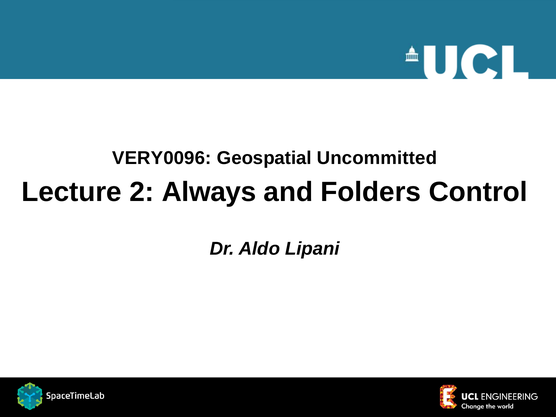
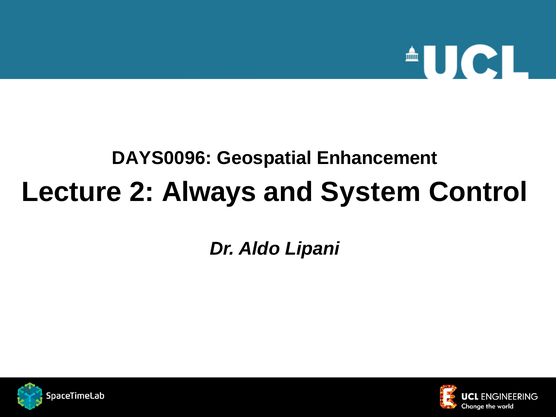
VERY0096: VERY0096 -> DAYS0096
Uncommitted: Uncommitted -> Enhancement
Folders: Folders -> System
